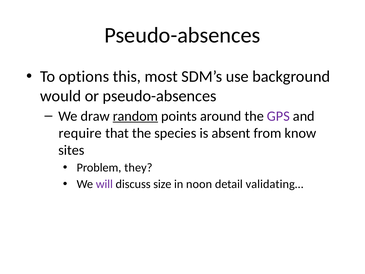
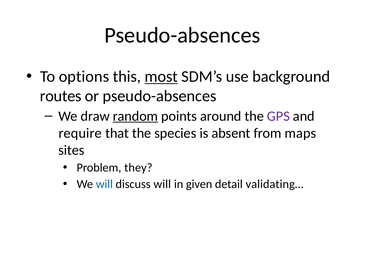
most underline: none -> present
would: would -> routes
know: know -> maps
will at (104, 184) colour: purple -> blue
discuss size: size -> will
noon: noon -> given
